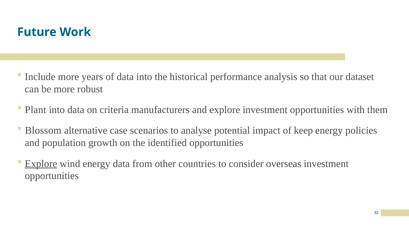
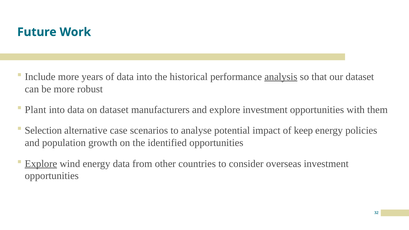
analysis underline: none -> present
on criteria: criteria -> dataset
Blossom: Blossom -> Selection
